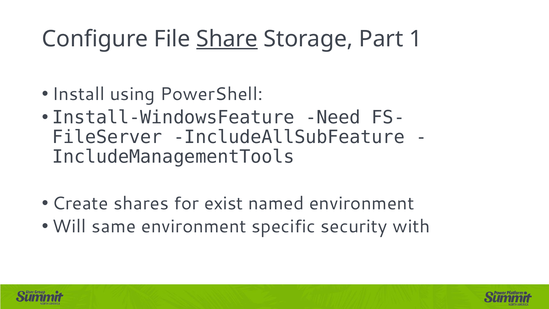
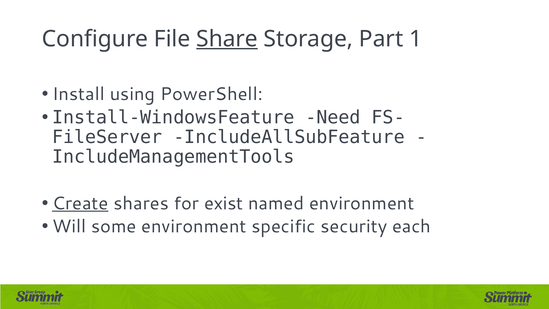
Create underline: none -> present
same: same -> some
with: with -> each
